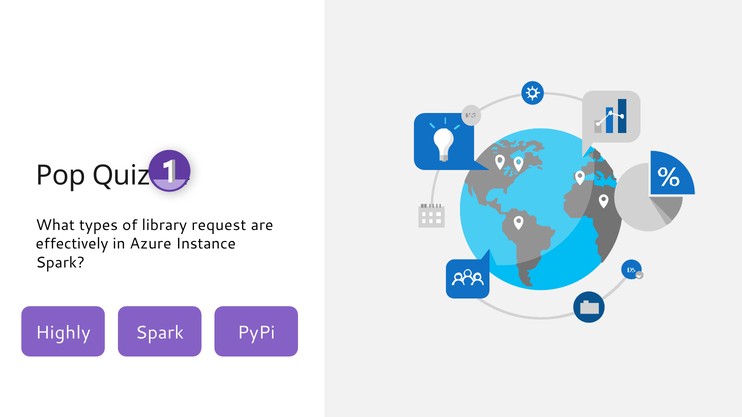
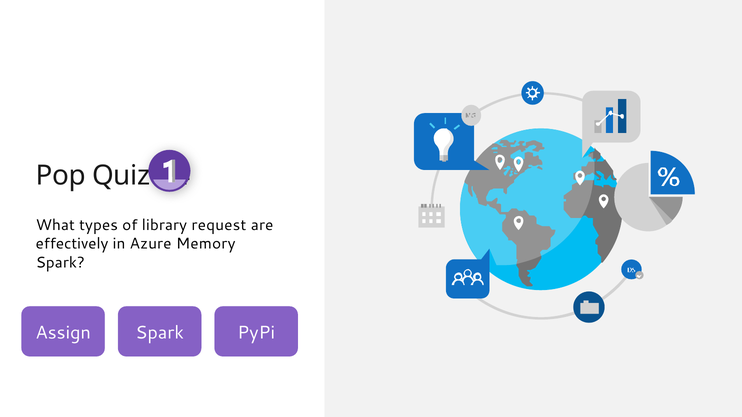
Instance: Instance -> Memory
Highly: Highly -> Assign
